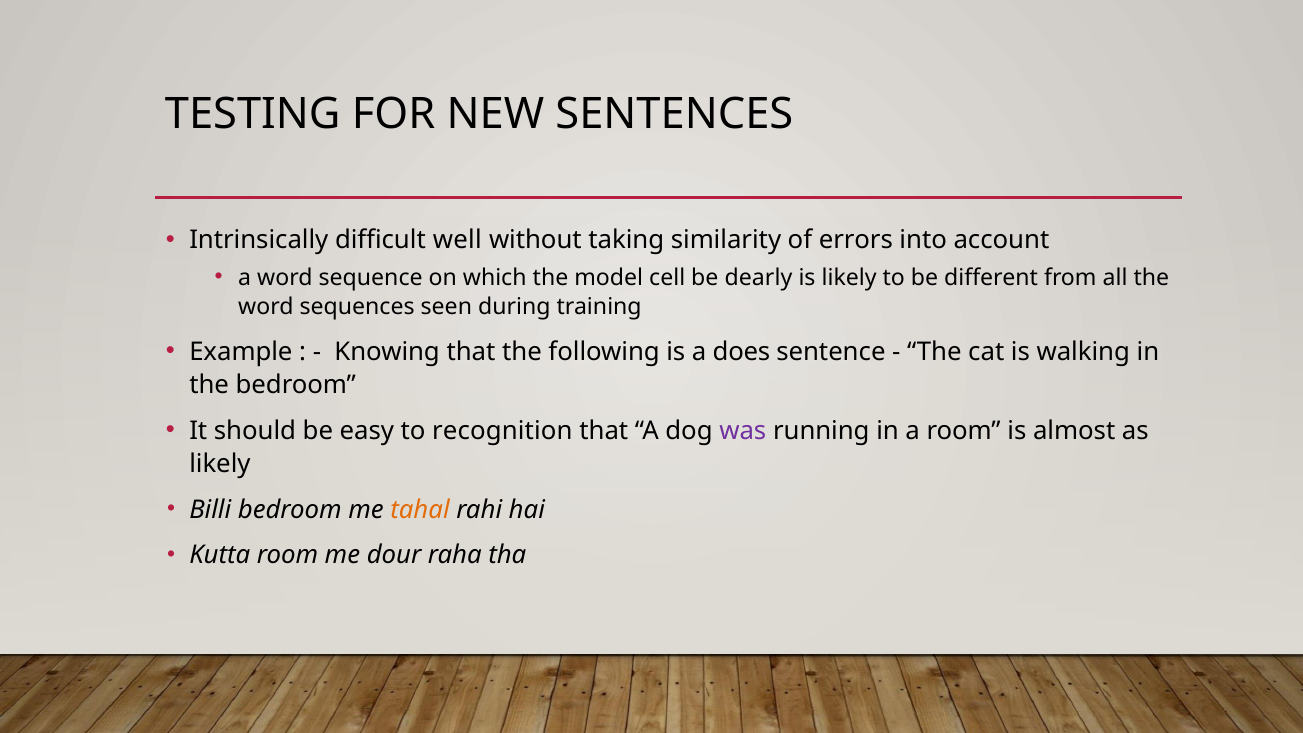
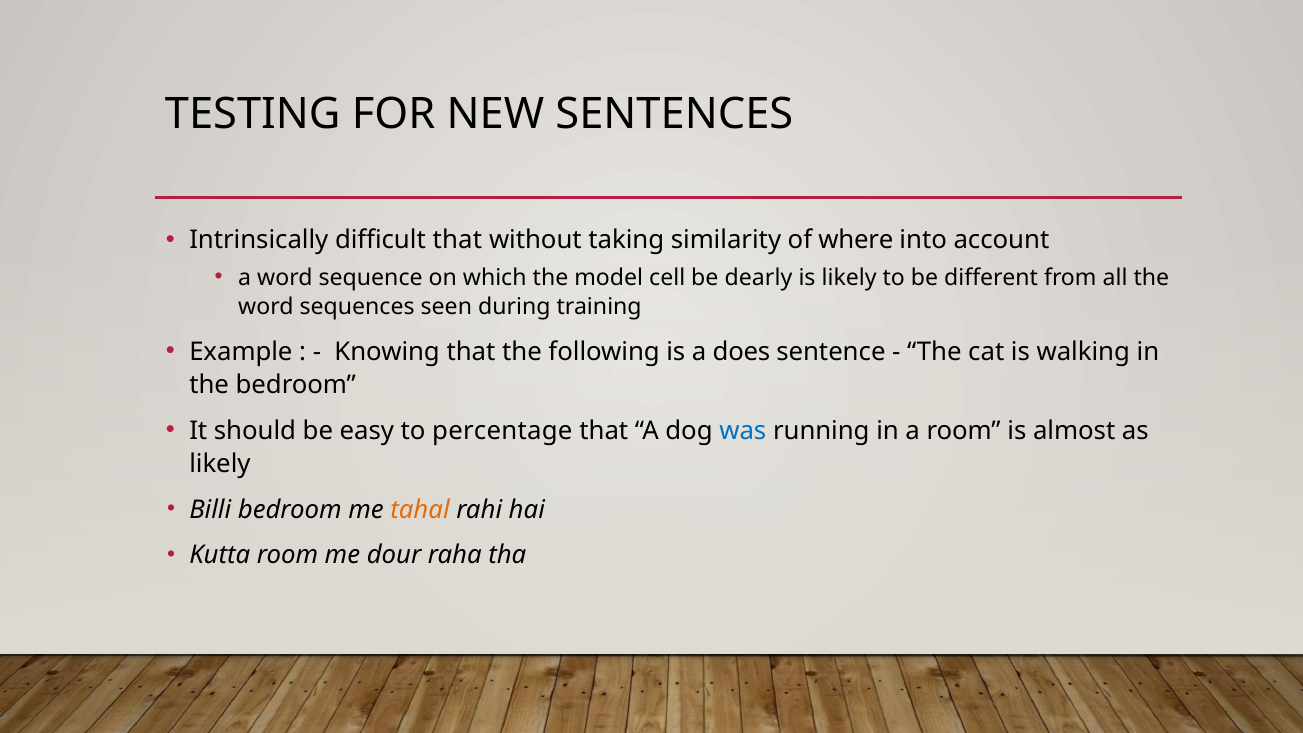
difficult well: well -> that
errors: errors -> where
recognition: recognition -> percentage
was colour: purple -> blue
